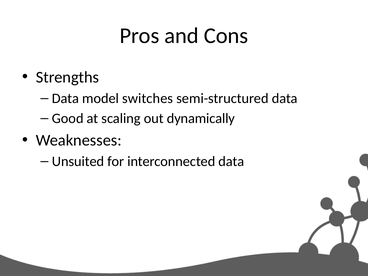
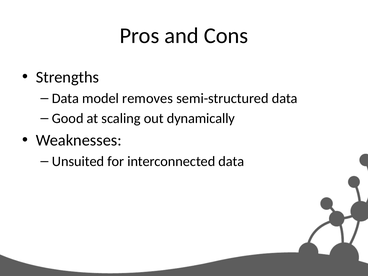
switches: switches -> removes
